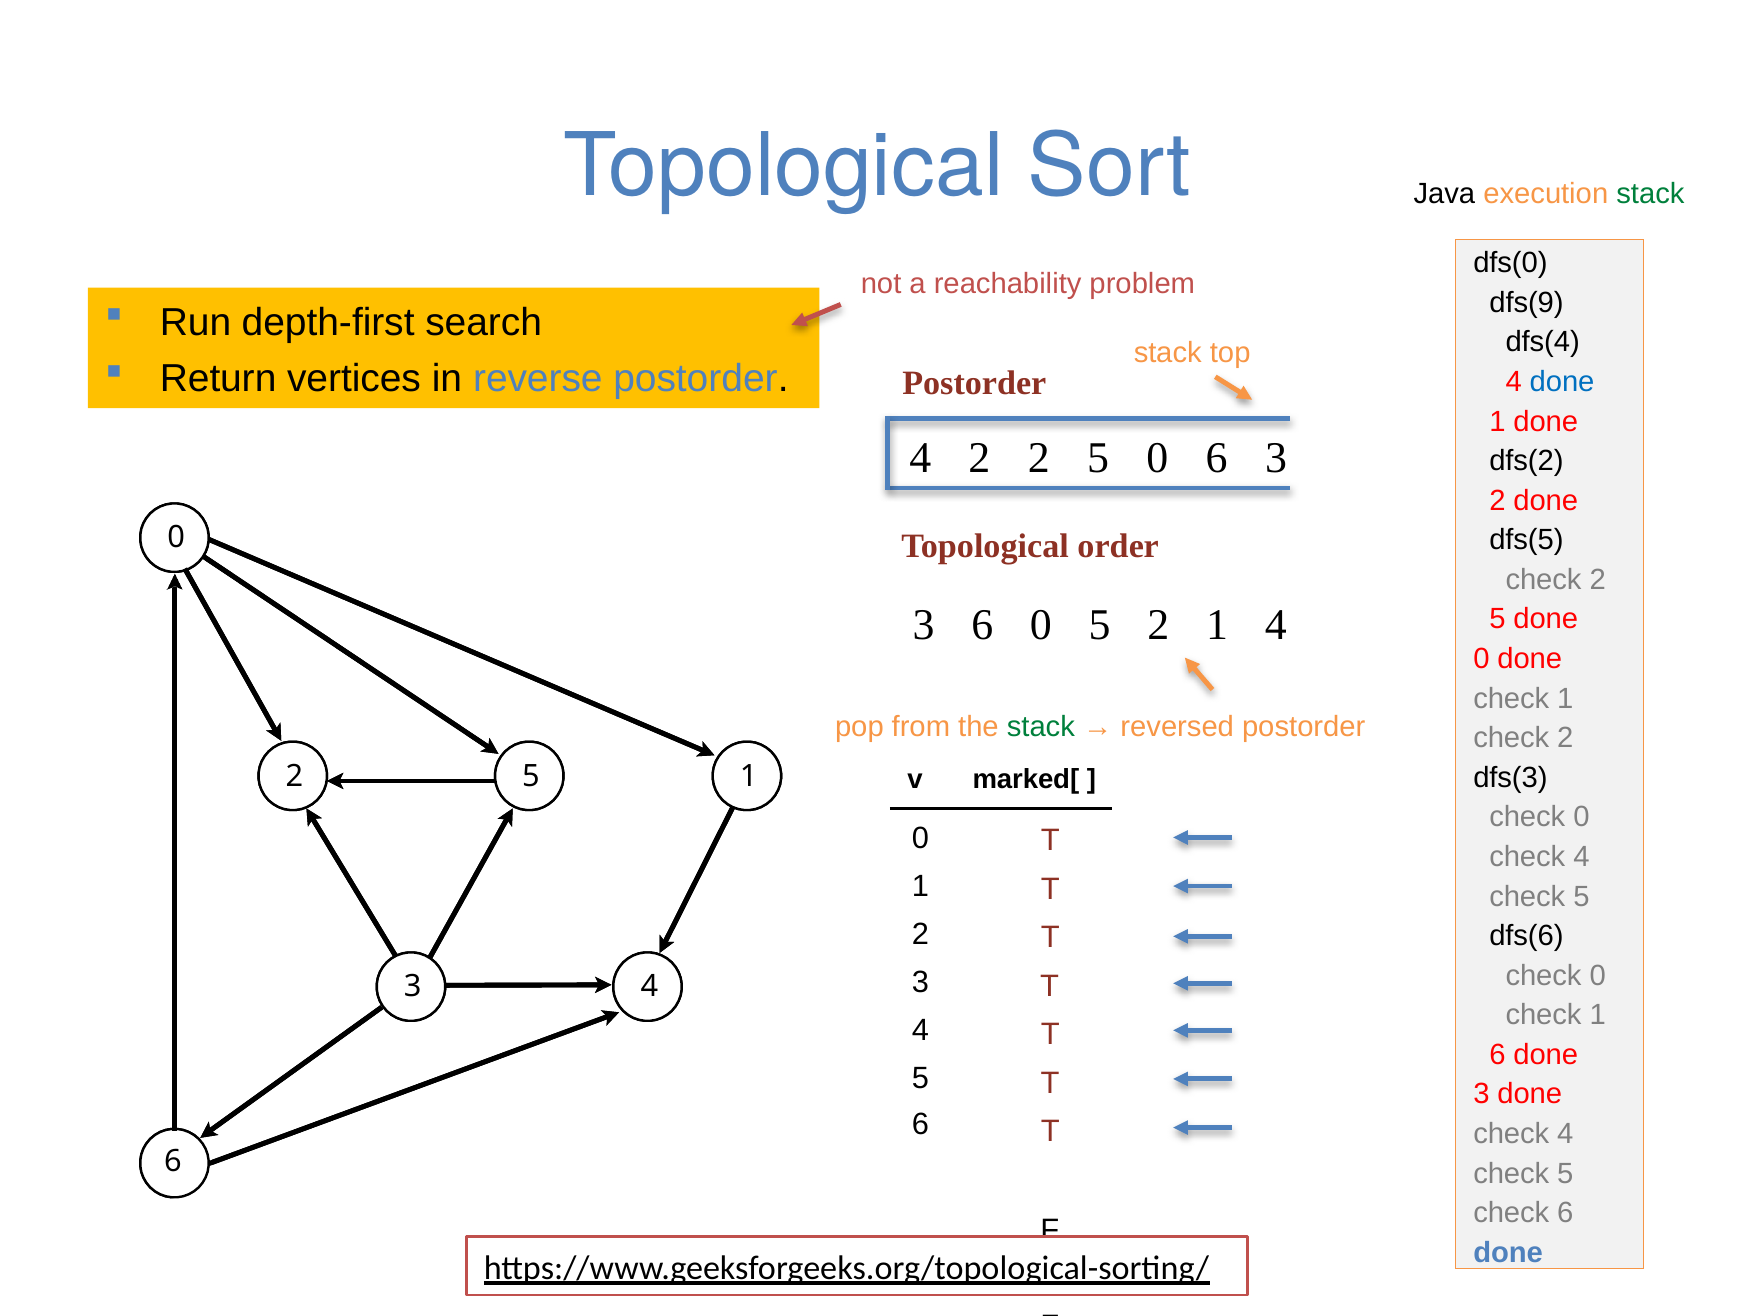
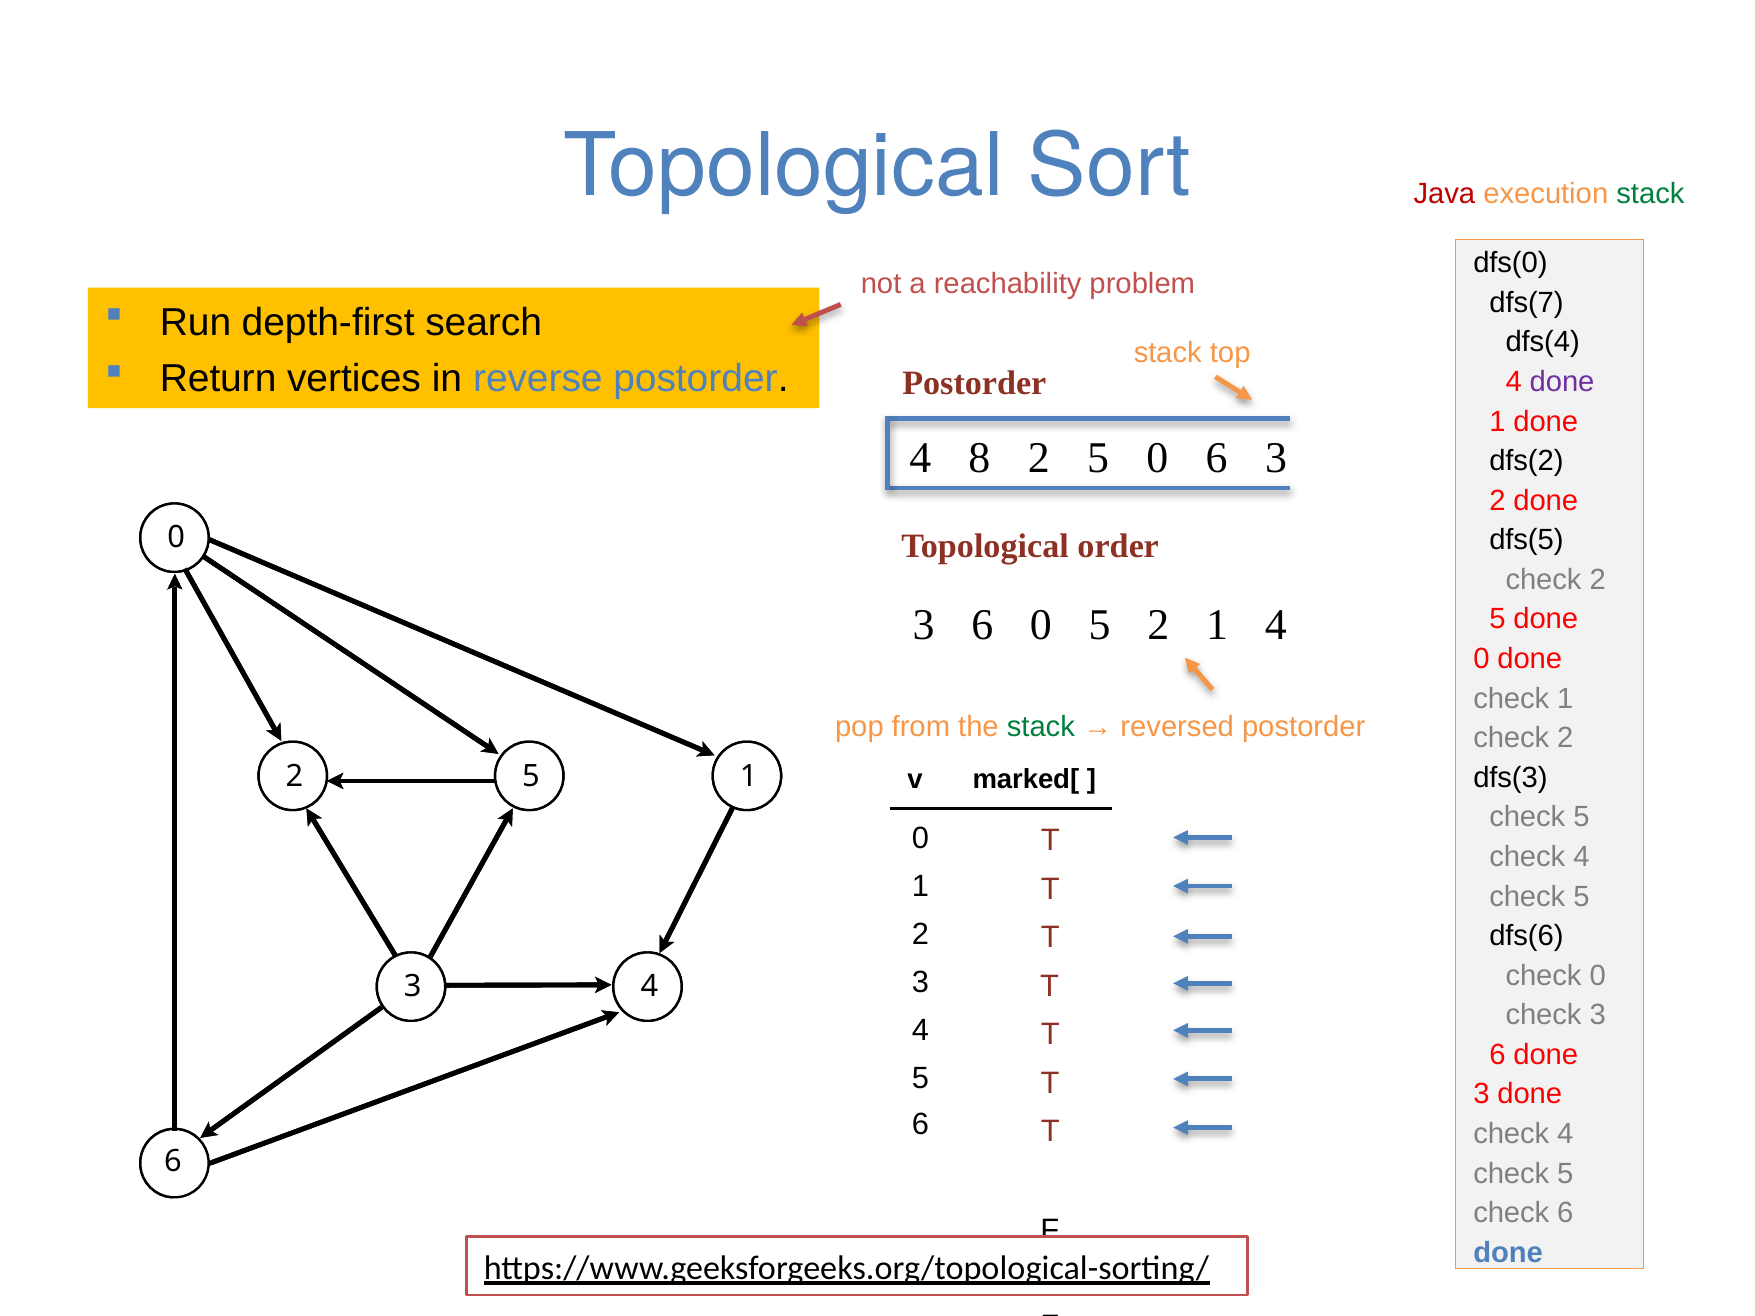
Java colour: black -> red
dfs(9: dfs(9 -> dfs(7
done at (1562, 382) colour: blue -> purple
4 2: 2 -> 8
0 at (1581, 817): 0 -> 5
1 at (1598, 1015): 1 -> 3
